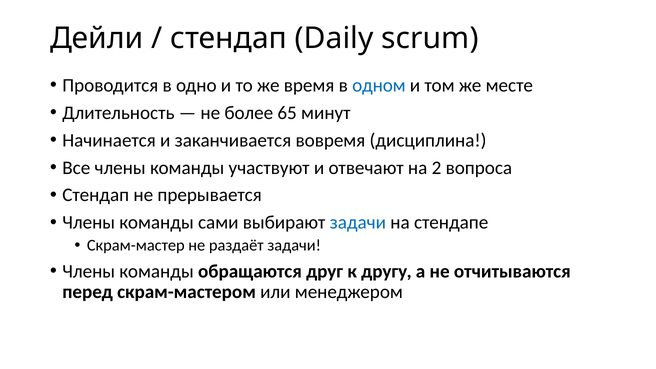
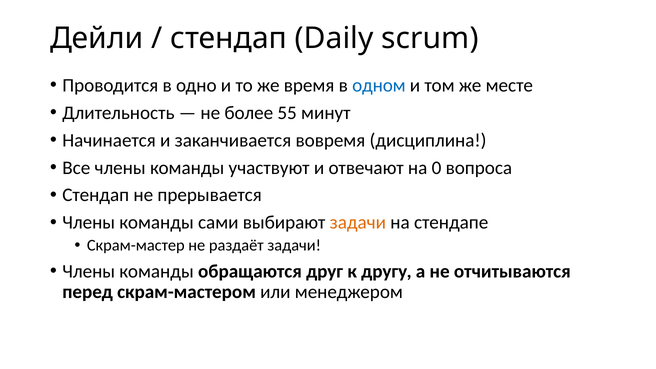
65: 65 -> 55
2: 2 -> 0
задачи at (358, 223) colour: blue -> orange
